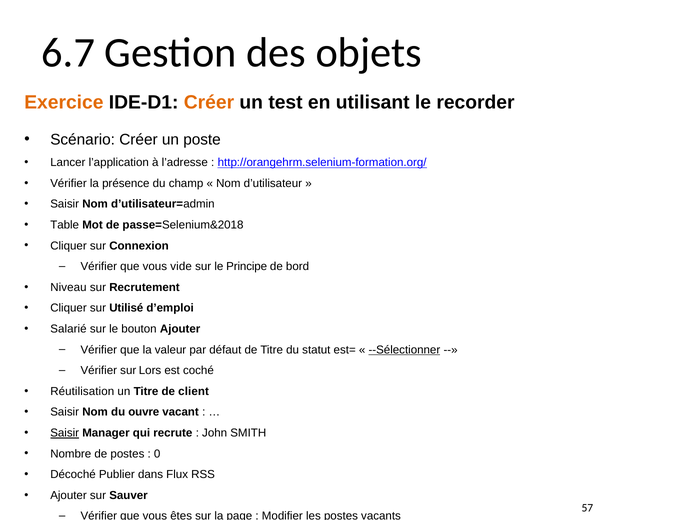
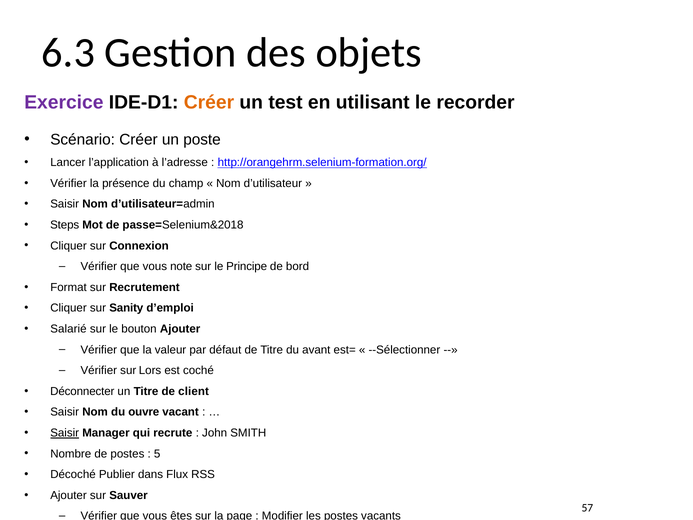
6.7: 6.7 -> 6.3
Exercice colour: orange -> purple
Table: Table -> Steps
vide: vide -> note
Niveau: Niveau -> Format
Utilisé: Utilisé -> Sanity
statut: statut -> avant
--Sélectionner underline: present -> none
Réutilisation: Réutilisation -> Déconnecter
0: 0 -> 5
